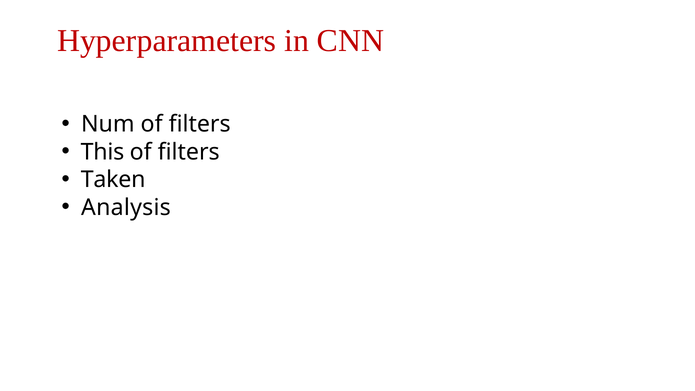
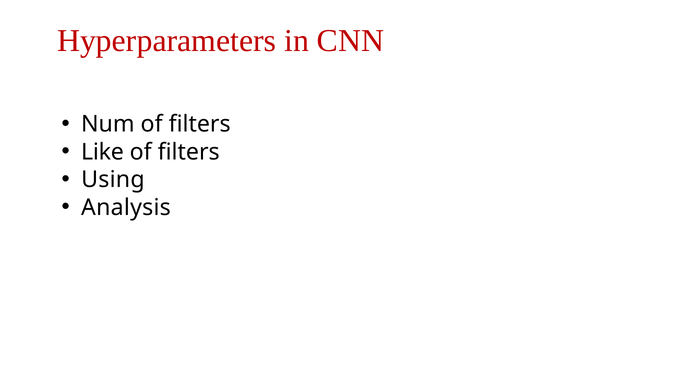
This: This -> Like
Taken: Taken -> Using
